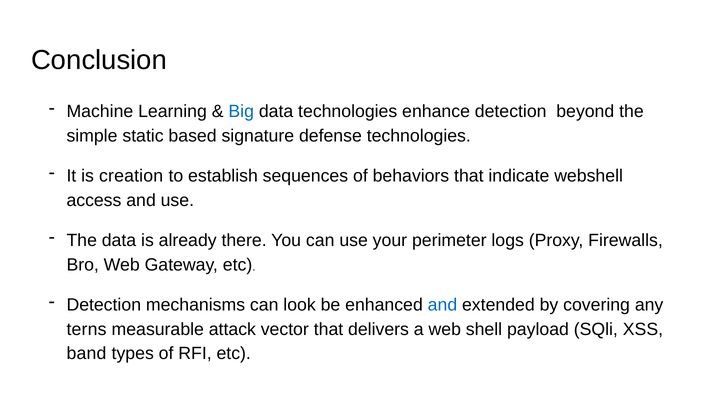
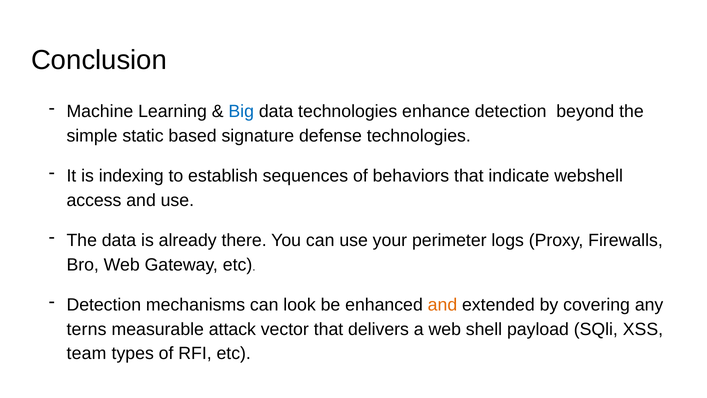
creation: creation -> indexing
and at (442, 305) colour: blue -> orange
band: band -> team
